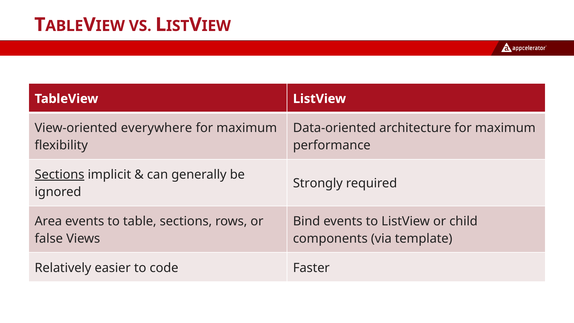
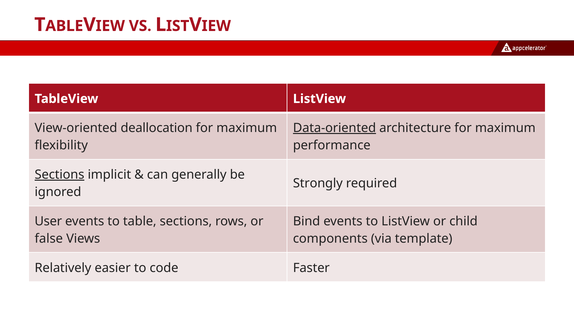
everywhere: everywhere -> deallocation
Data-oriented underline: none -> present
Area: Area -> User
